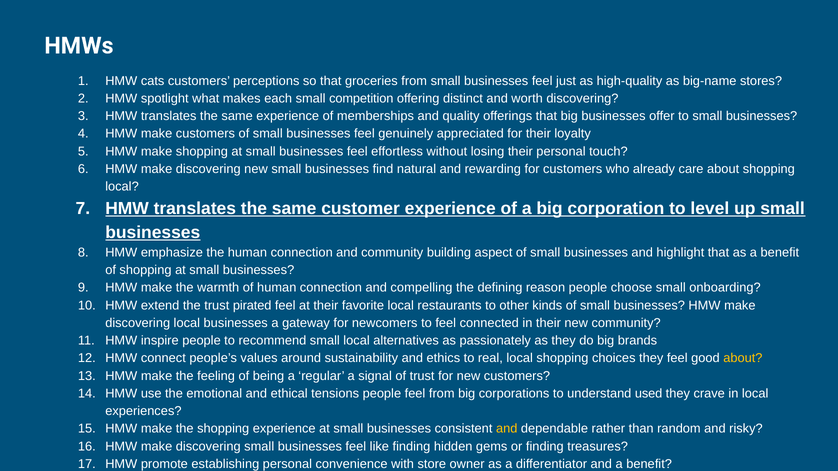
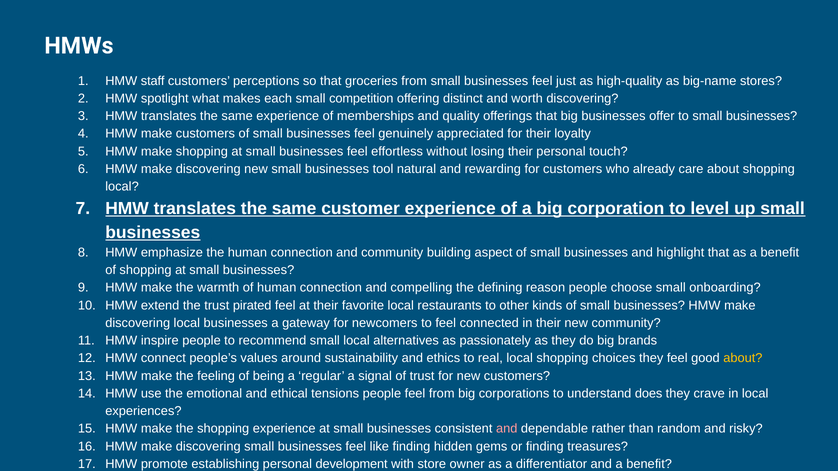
cats: cats -> staff
find: find -> tool
used: used -> does
and at (507, 429) colour: yellow -> pink
convenience: convenience -> development
